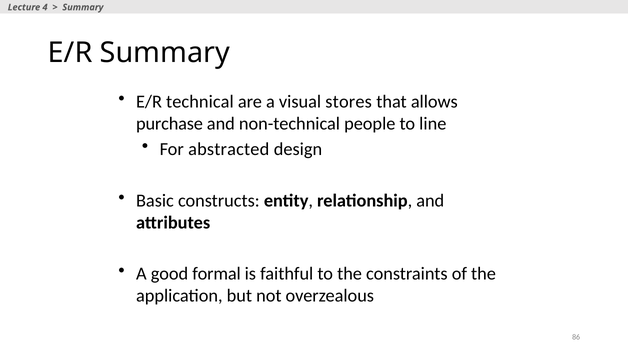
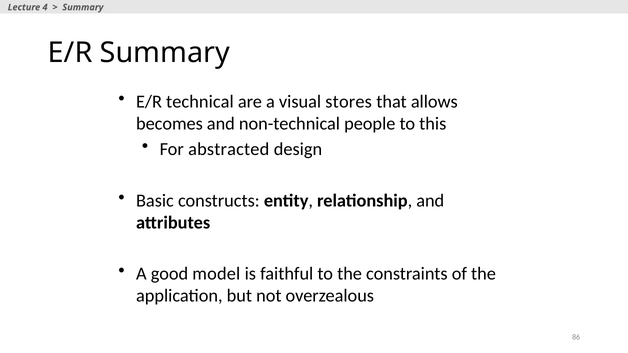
purchase: purchase -> becomes
line: line -> this
formal: formal -> model
